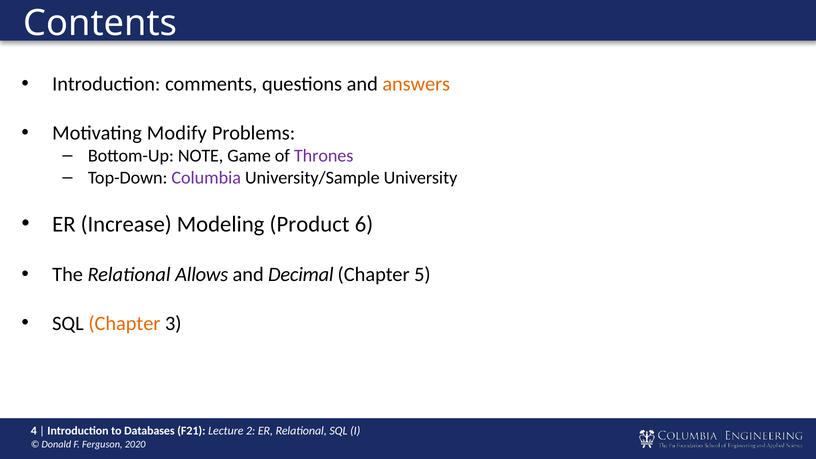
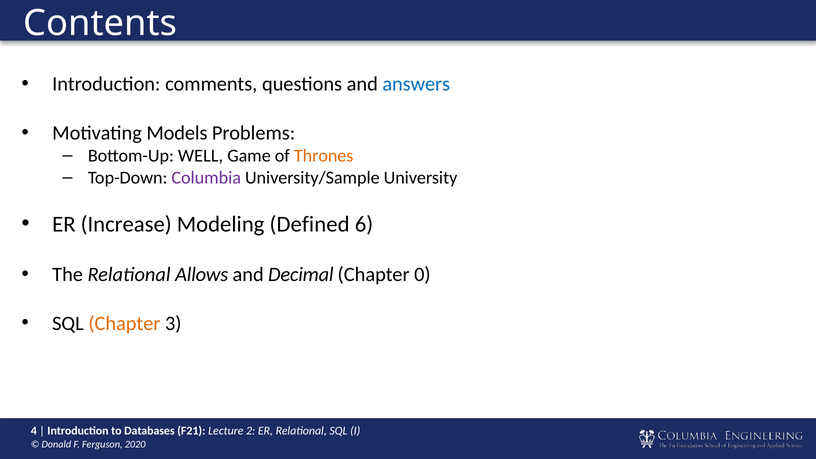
answers colour: orange -> blue
Modify: Modify -> Models
NOTE: NOTE -> WELL
Thrones colour: purple -> orange
Product: Product -> Defined
5: 5 -> 0
